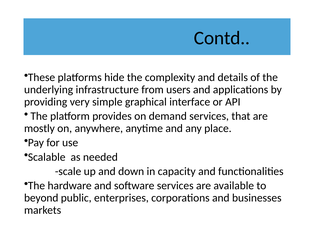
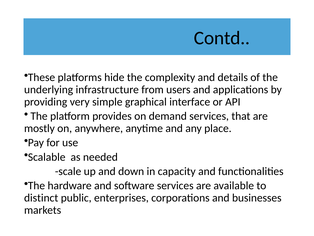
beyond: beyond -> distinct
